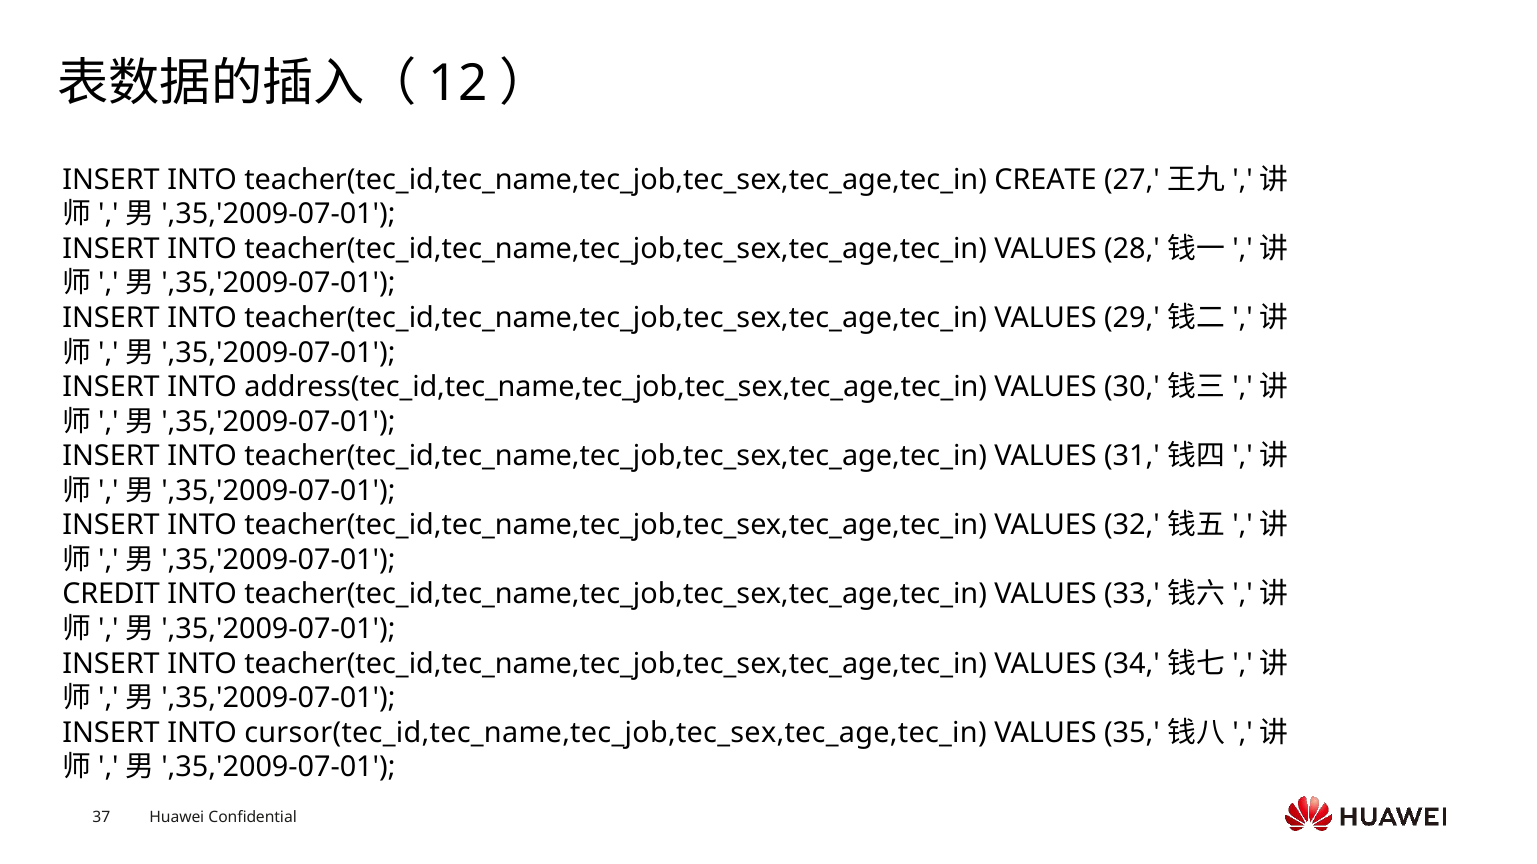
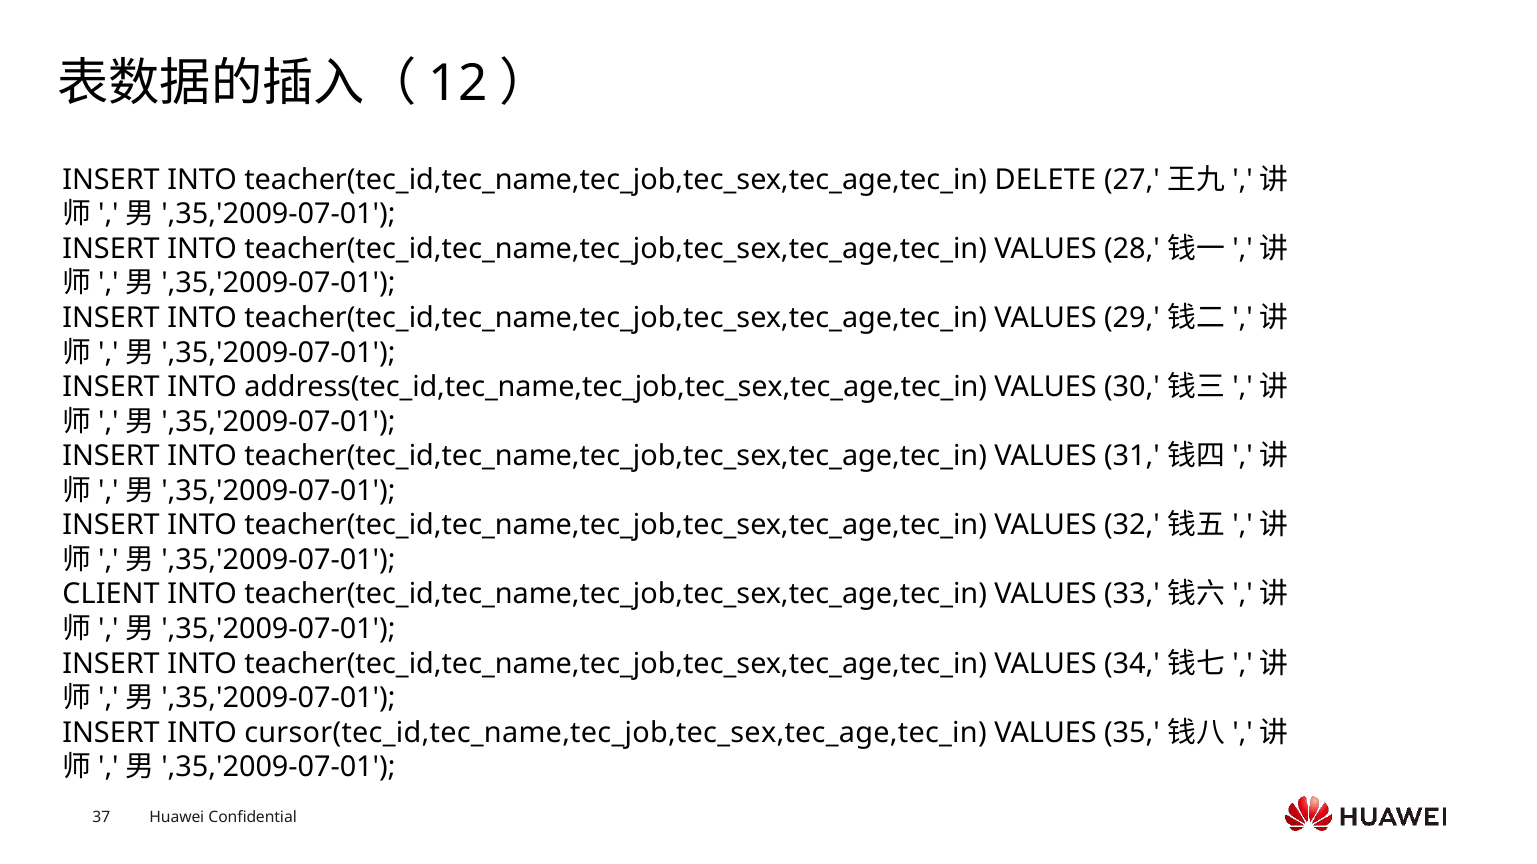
CREATE: CREATE -> DELETE
CREDIT: CREDIT -> CLIENT
